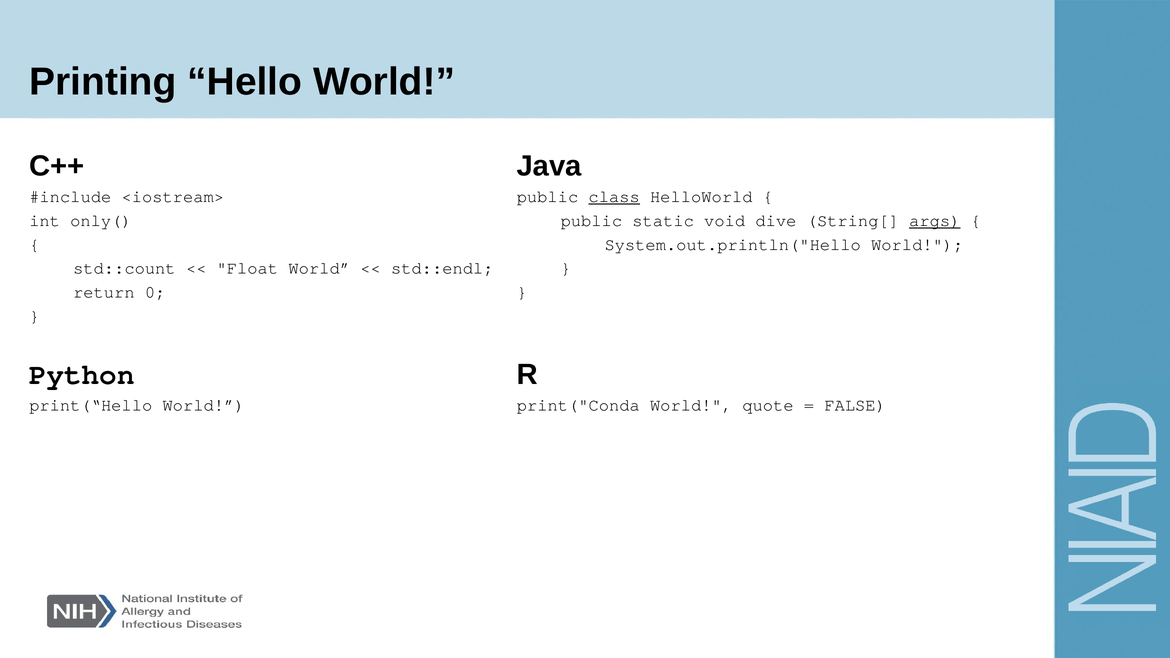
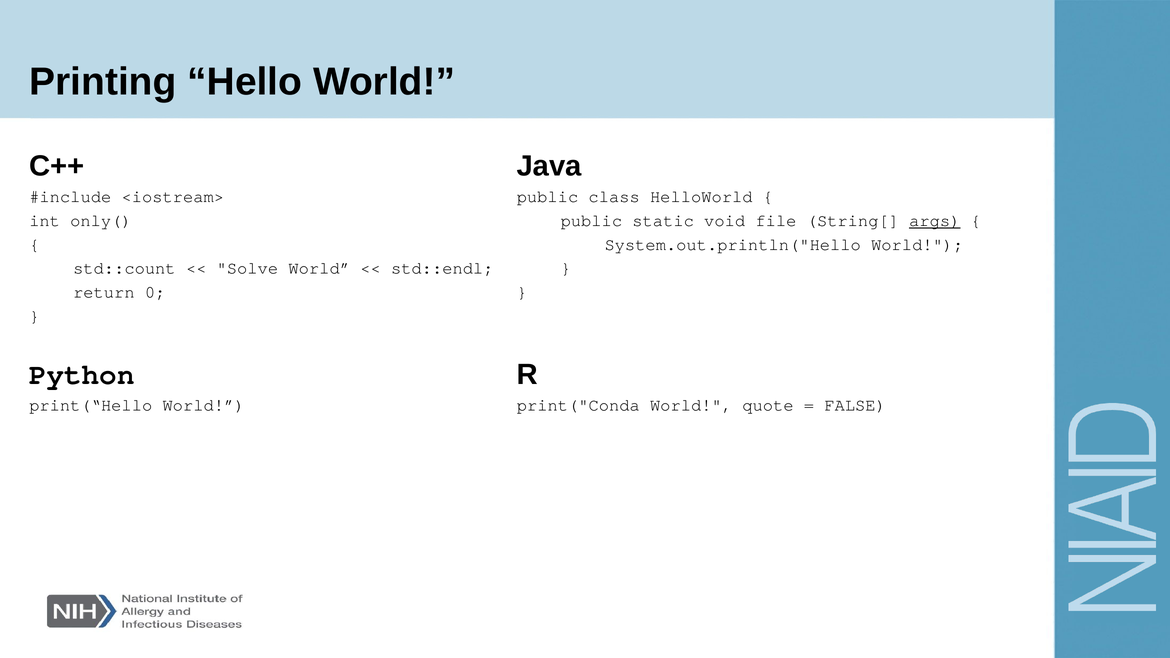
class underline: present -> none
dive: dive -> file
Float: Float -> Solve
